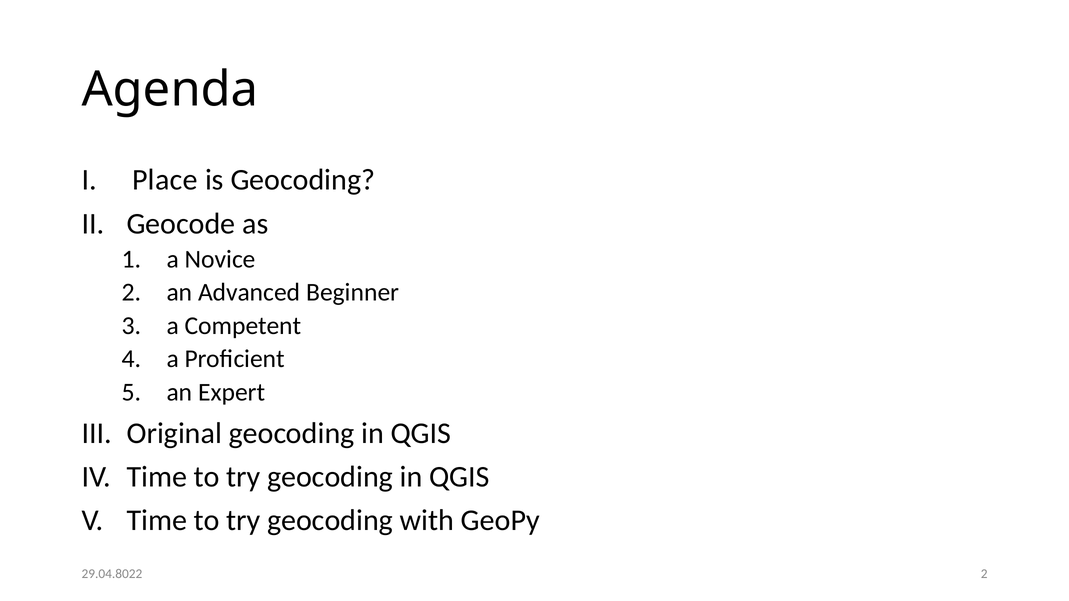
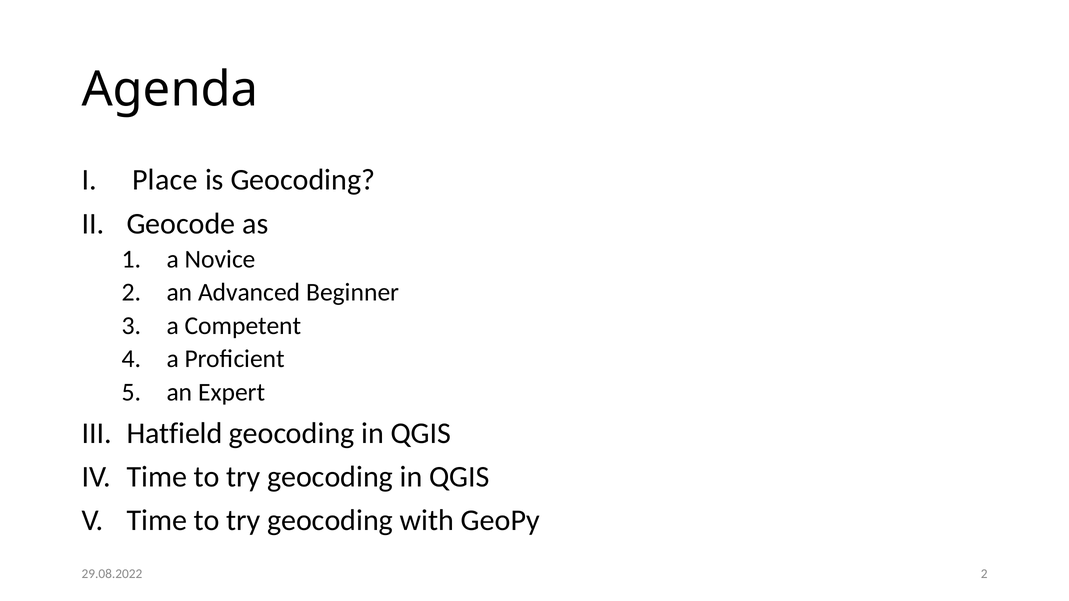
Original: Original -> Hatfield
29.04.8022: 29.04.8022 -> 29.08.2022
